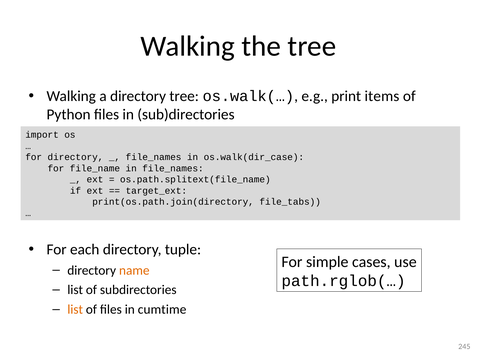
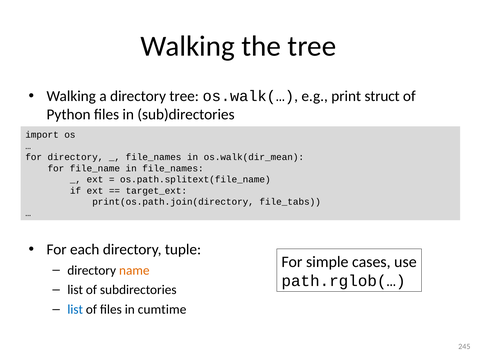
items: items -> struct
os.walk(dir_case: os.walk(dir_case -> os.walk(dir_mean
list at (75, 309) colour: orange -> blue
